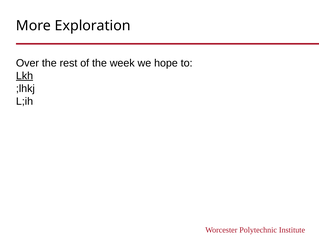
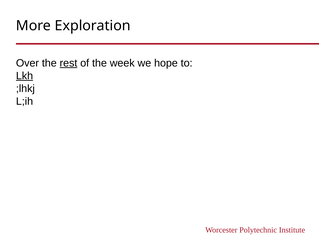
rest underline: none -> present
